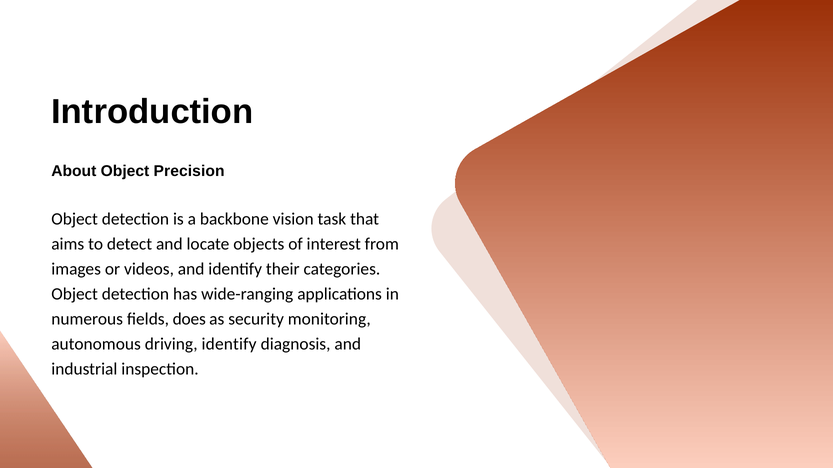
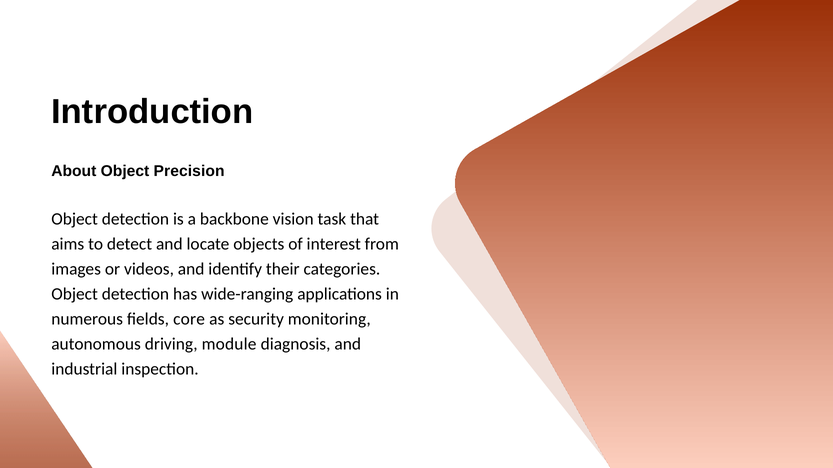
does: does -> core
driving identify: identify -> module
